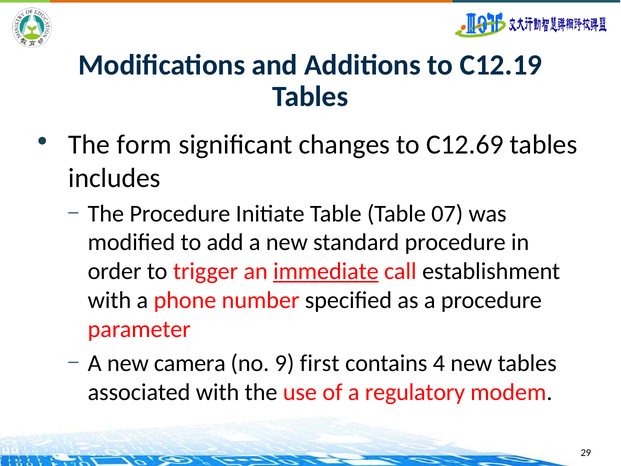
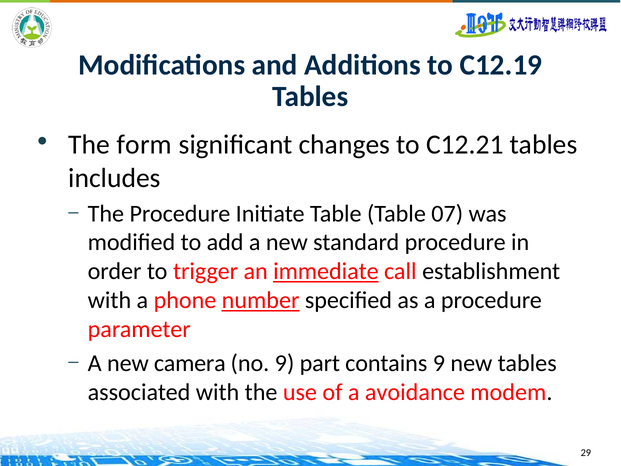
C12.69: C12.69 -> C12.21
number underline: none -> present
first: first -> part
contains 4: 4 -> 9
regulatory: regulatory -> avoidance
